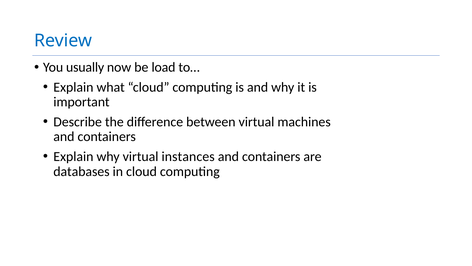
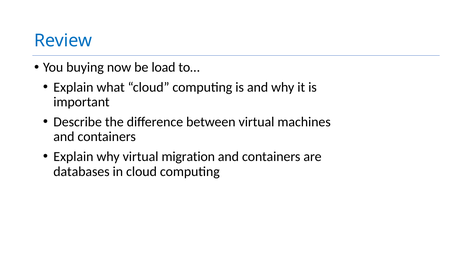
usually: usually -> buying
instances: instances -> migration
